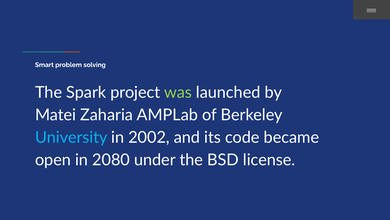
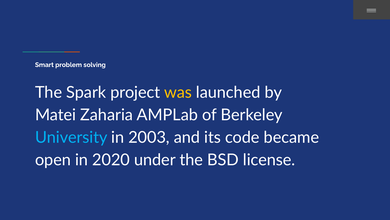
was colour: light green -> yellow
2002: 2002 -> 2003
2080: 2080 -> 2020
